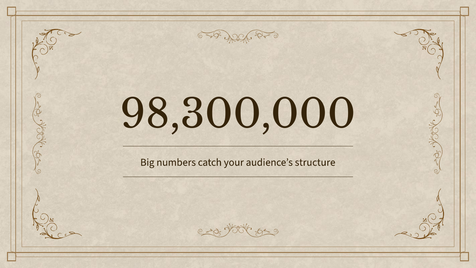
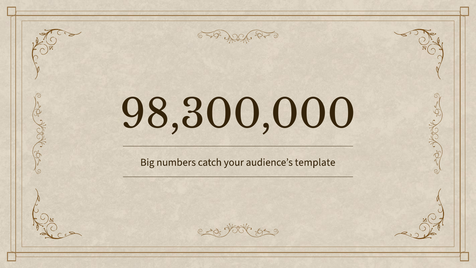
structure: structure -> template
